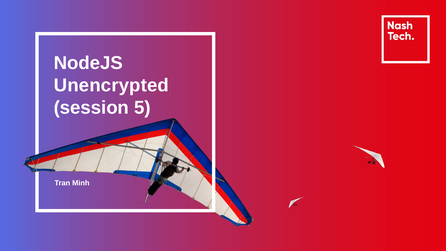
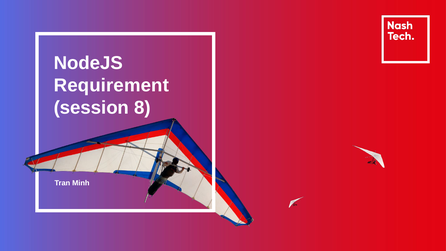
Unencrypted: Unencrypted -> Requirement
5: 5 -> 8
